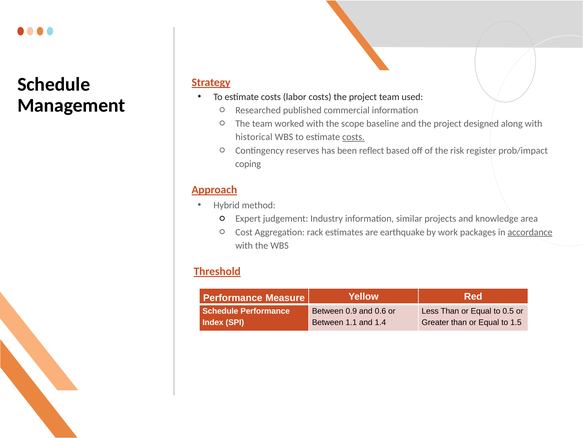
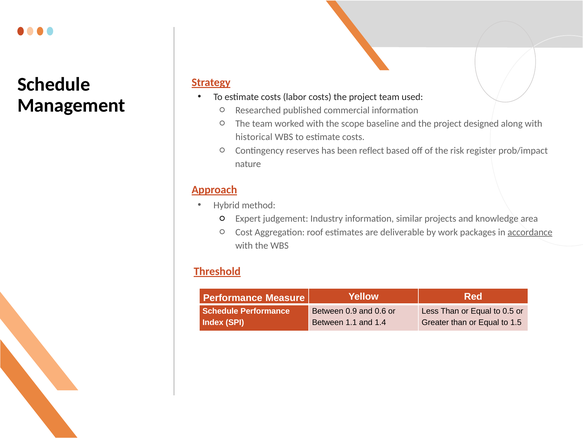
costs at (353, 137) underline: present -> none
coping: coping -> nature
rack: rack -> roof
earthquake: earthquake -> deliverable
